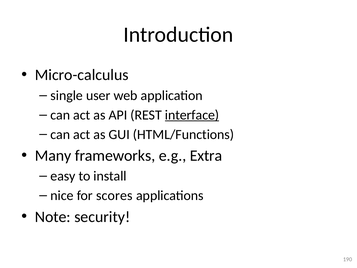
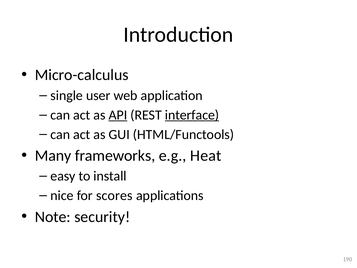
API underline: none -> present
HTML/Functions: HTML/Functions -> HTML/Functools
Extra: Extra -> Heat
